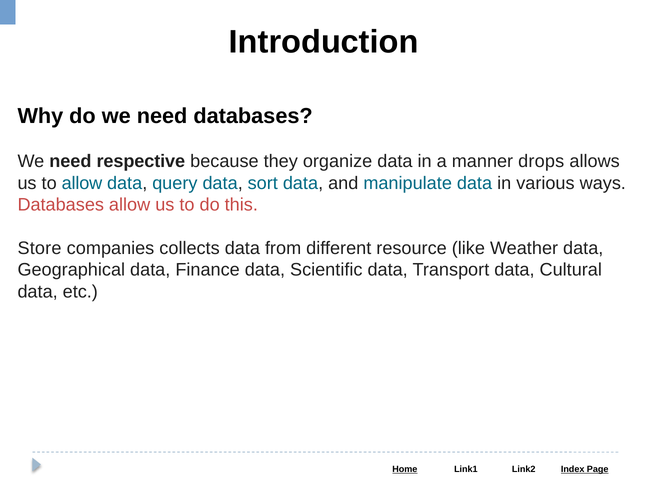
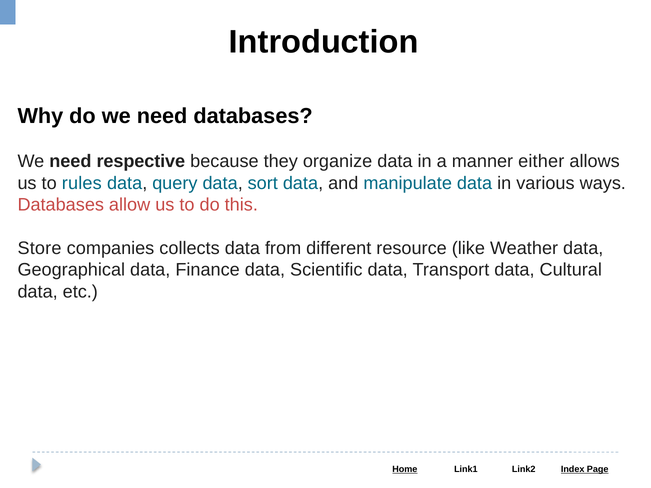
drops: drops -> either
to allow: allow -> rules
